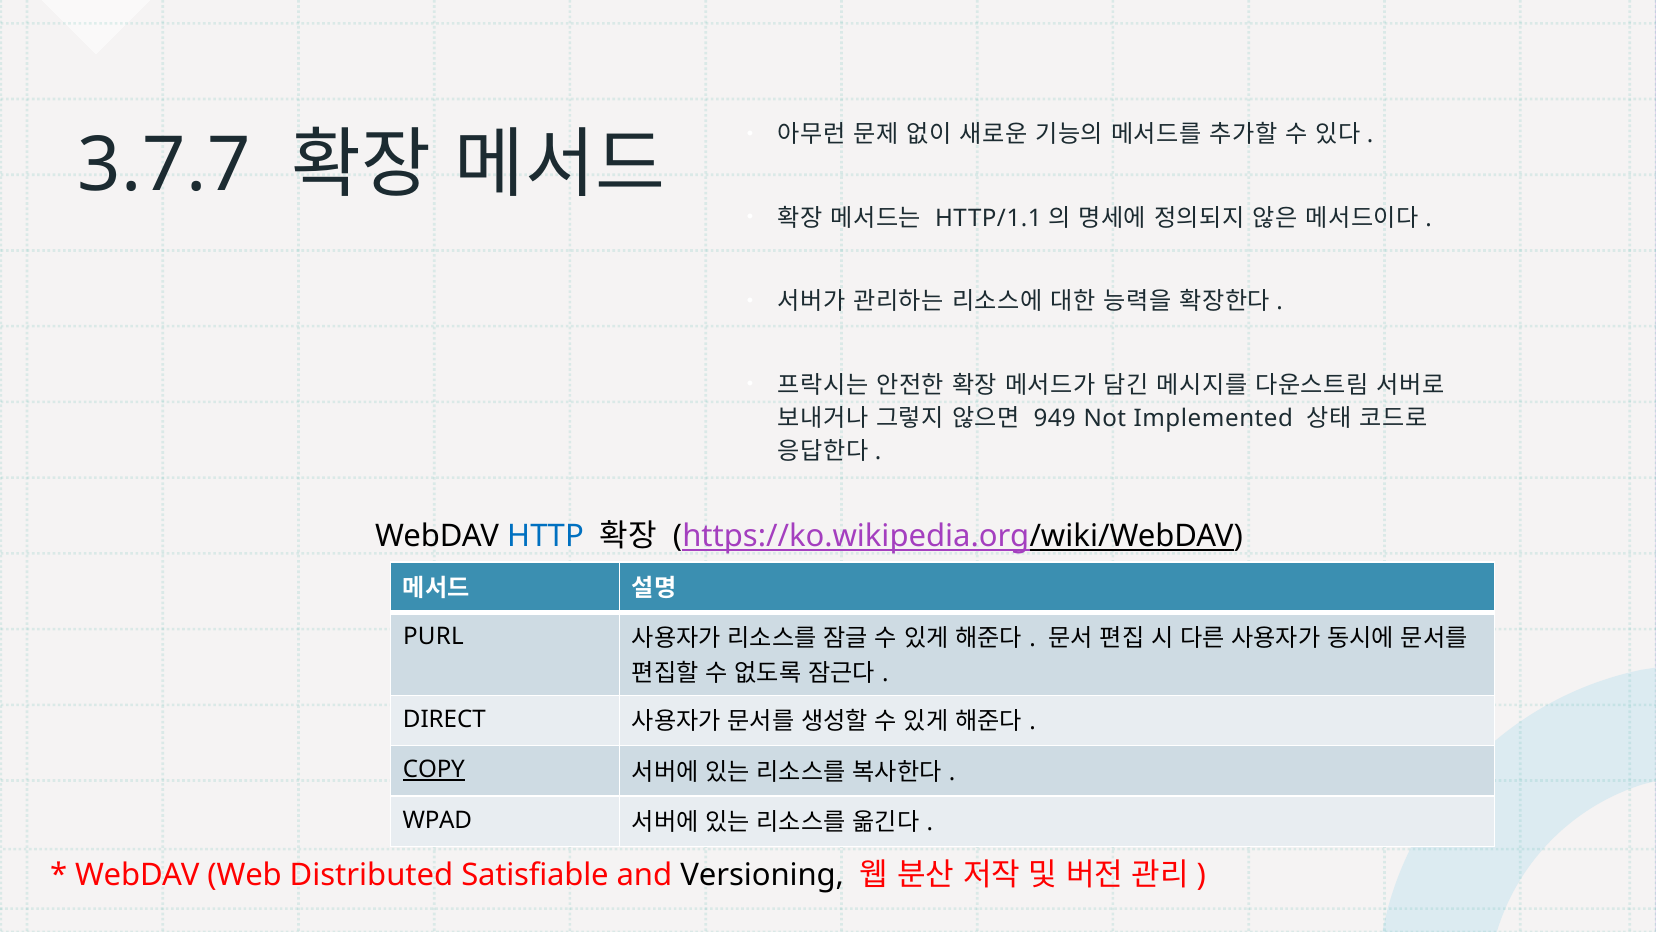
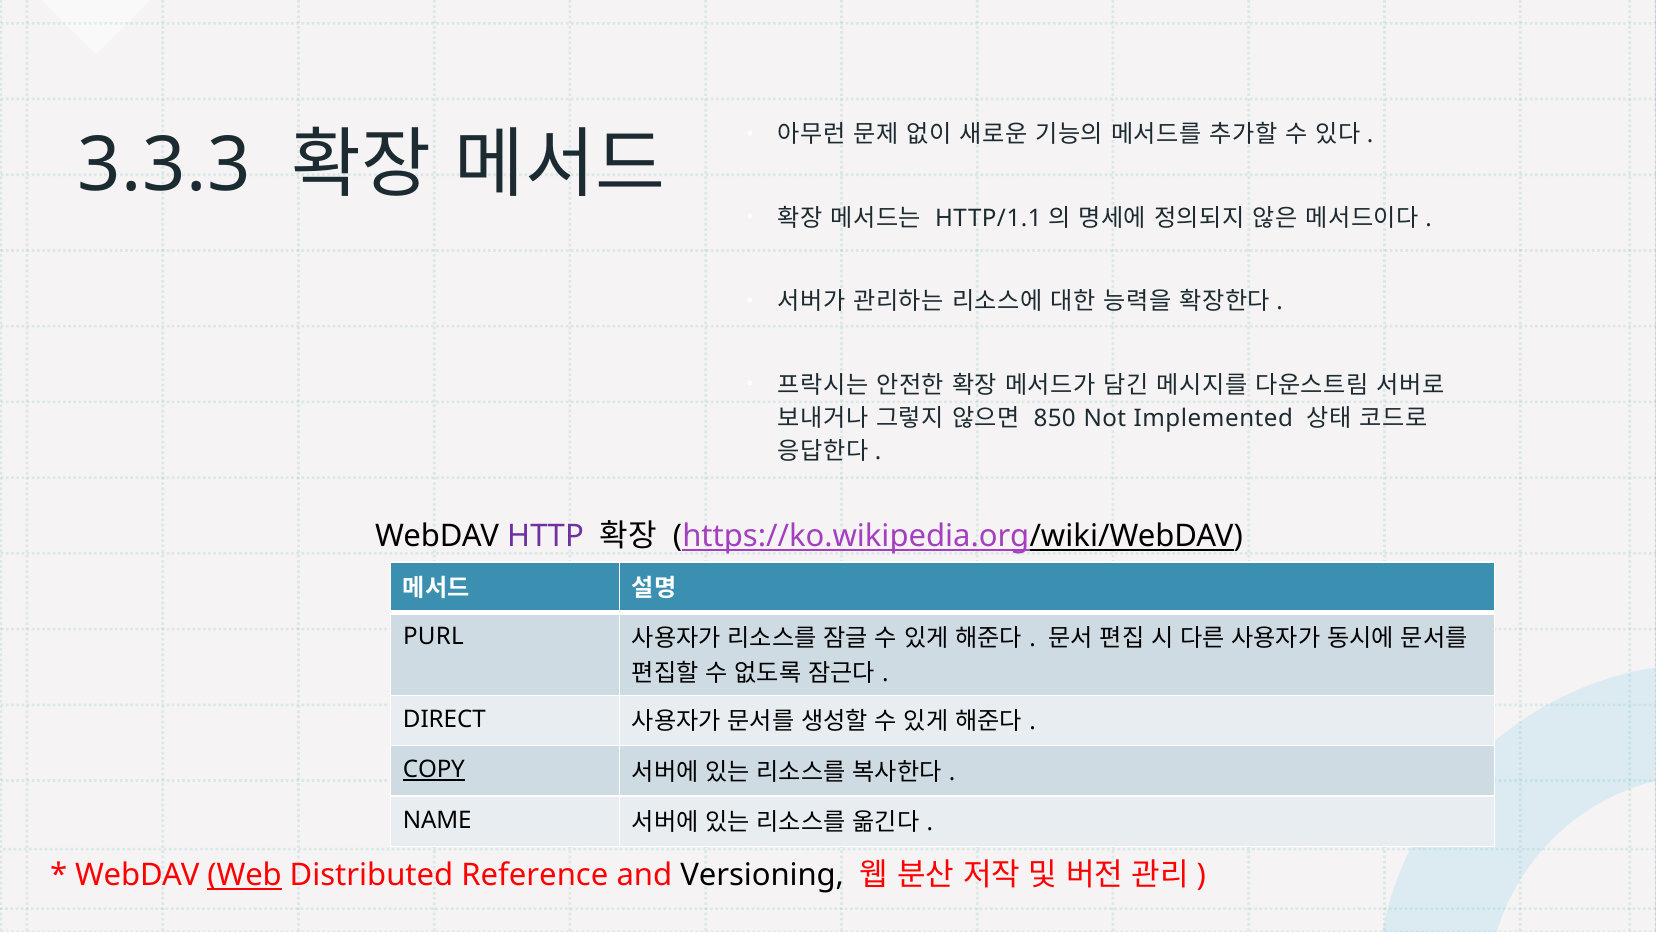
3.7.7: 3.7.7 -> 3.3.3
949: 949 -> 850
HTTP colour: blue -> purple
WPAD: WPAD -> NAME
Web underline: none -> present
Satisfiable: Satisfiable -> Reference
